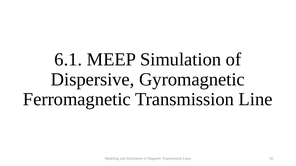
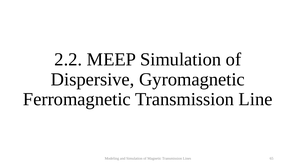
6.1: 6.1 -> 2.2
